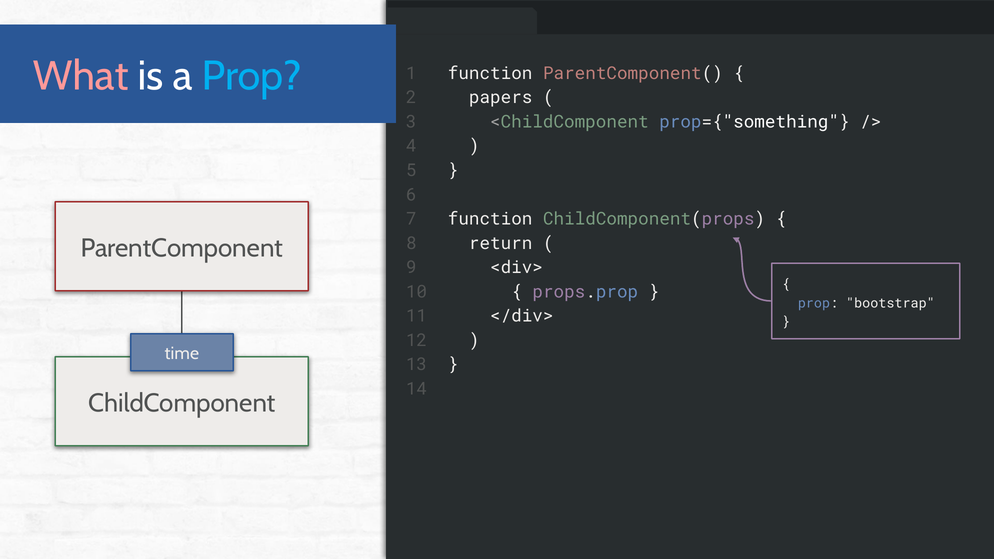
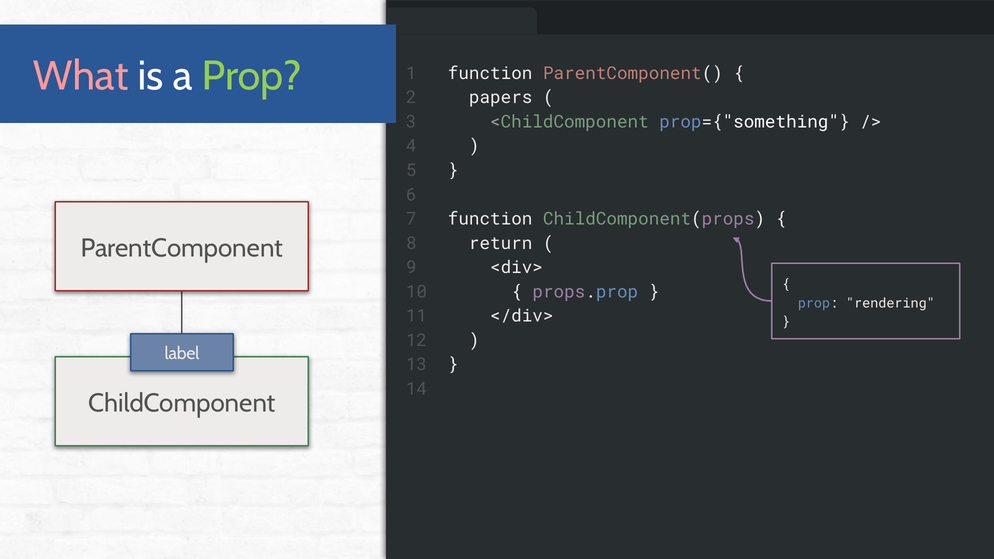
Prop at (252, 76) colour: light blue -> light green
bootstrap: bootstrap -> rendering
time: time -> label
